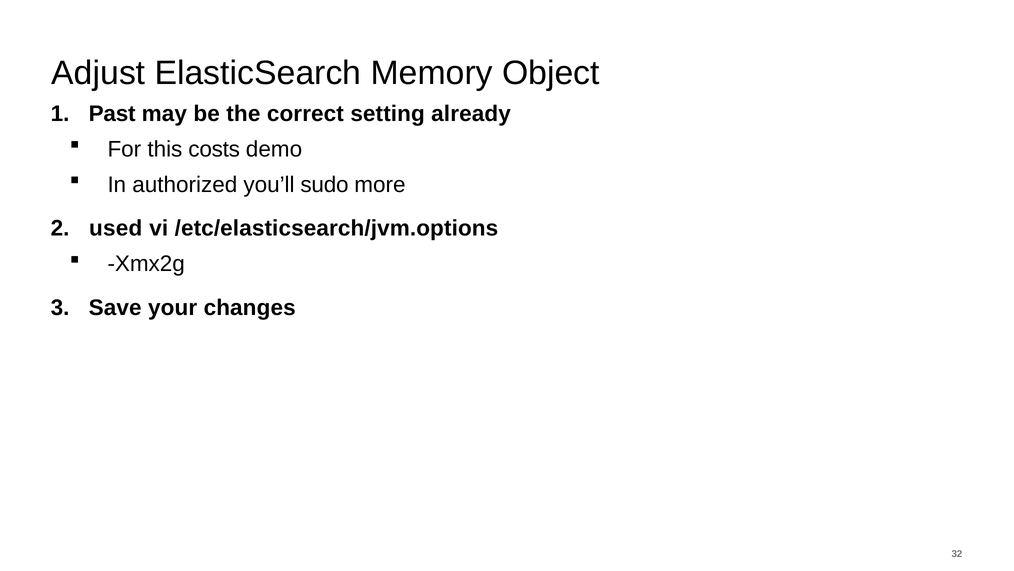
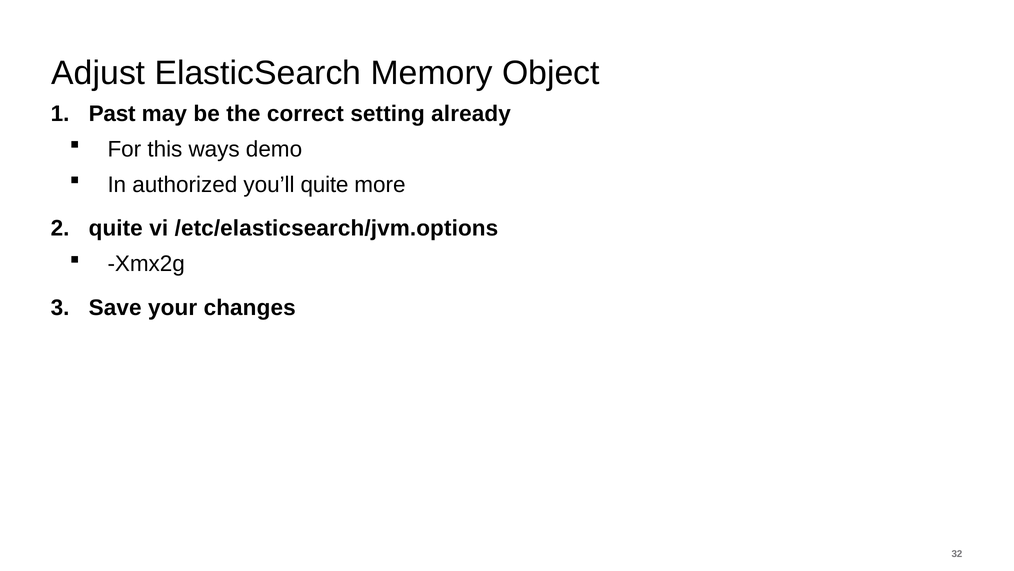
costs: costs -> ways
you’ll sudo: sudo -> quite
used at (116, 229): used -> quite
